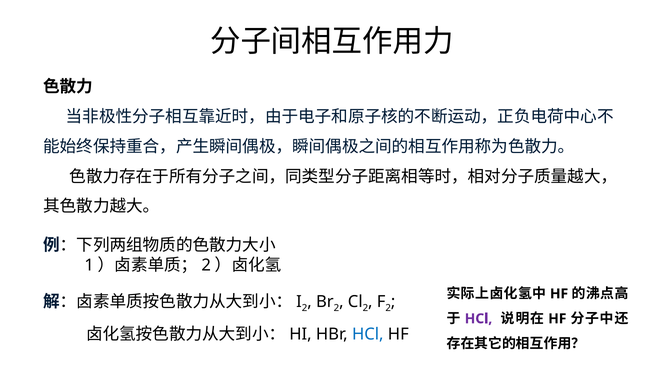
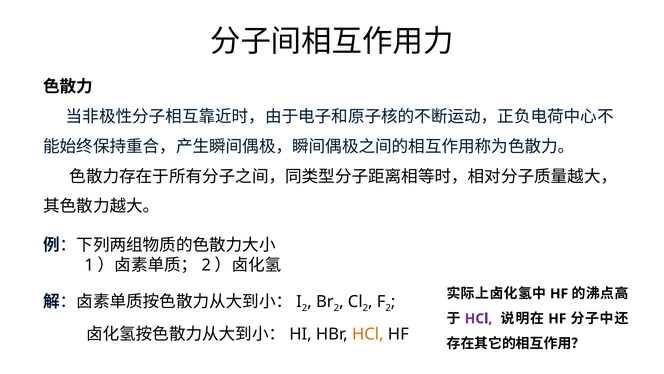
HCl at (368, 334) colour: blue -> orange
